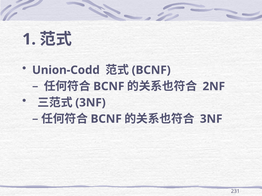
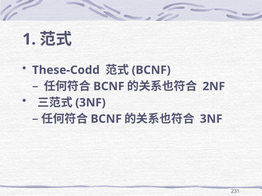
Union-Codd: Union-Codd -> These-Codd
